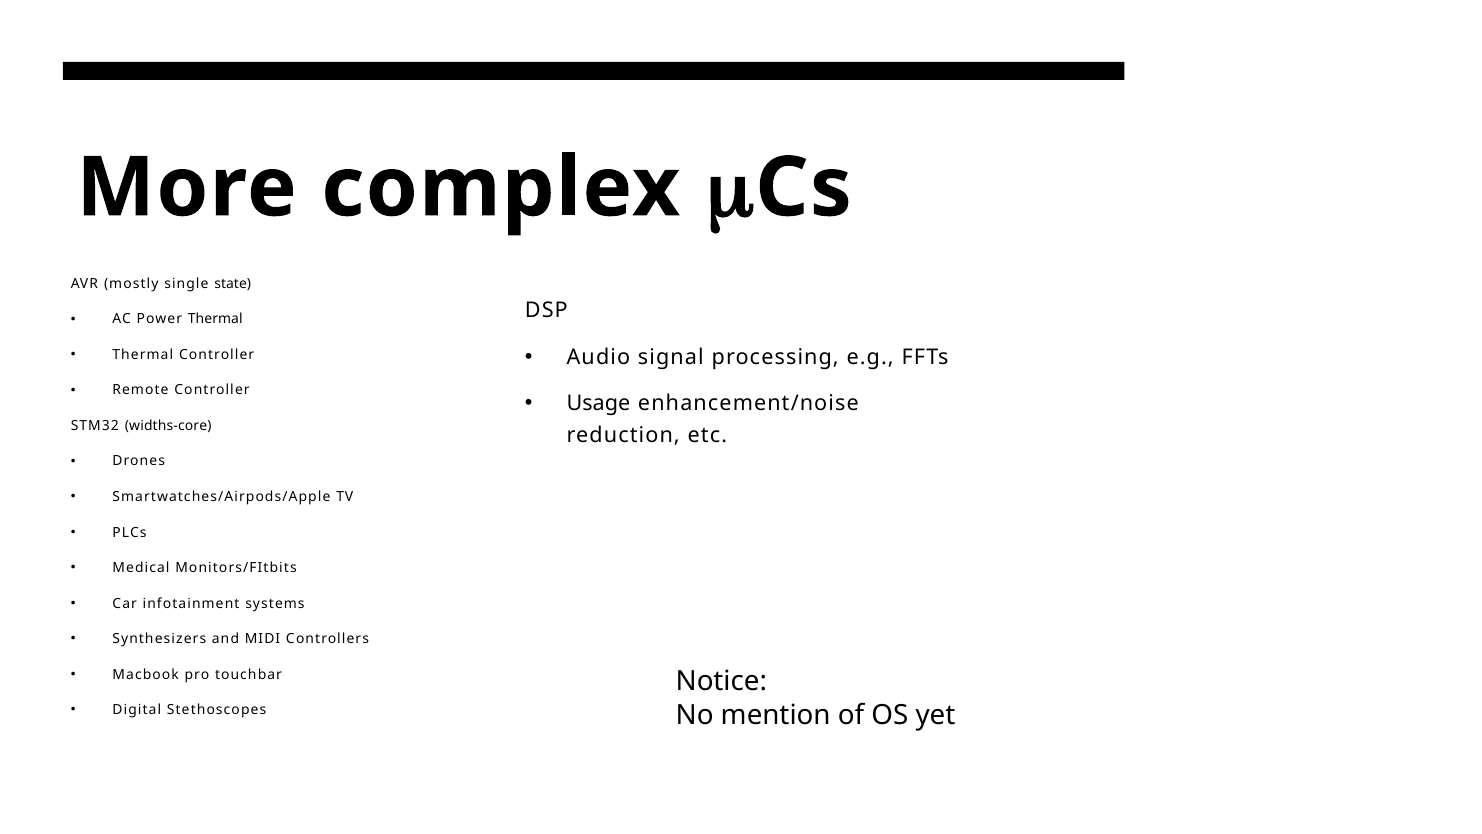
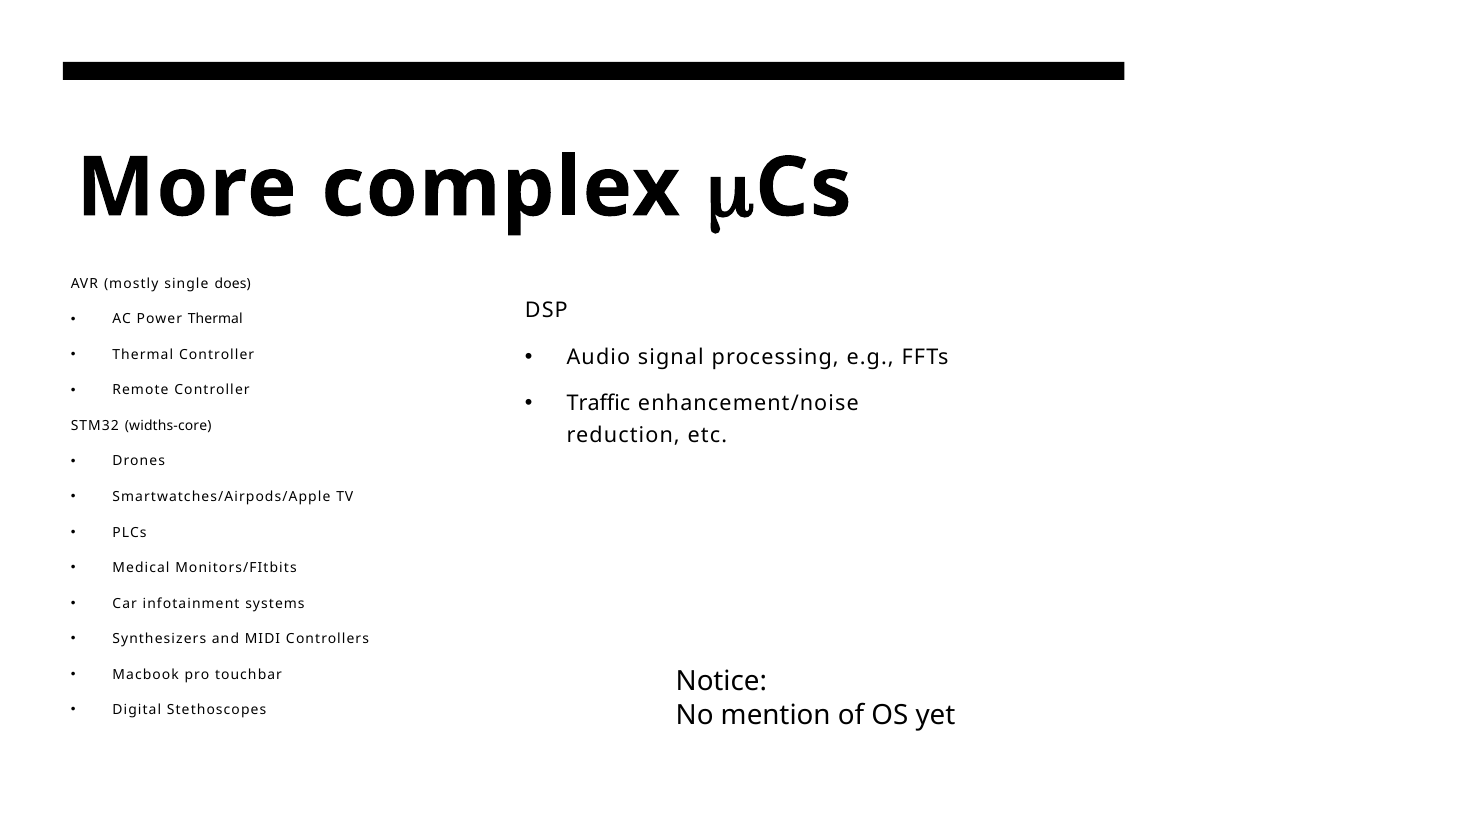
state: state -> does
Usage: Usage -> Traffic
